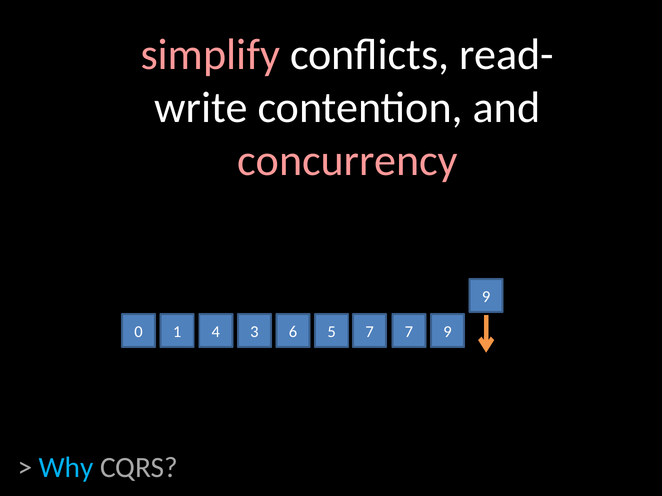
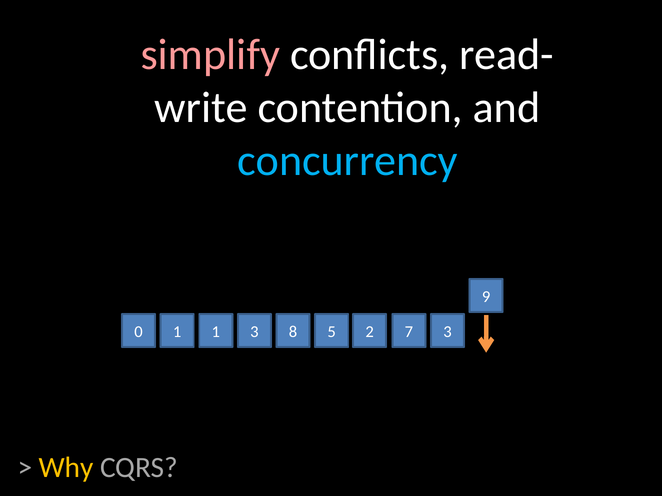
concurrency colour: pink -> light blue
1 4: 4 -> 1
6: 6 -> 8
5 7: 7 -> 2
7 9: 9 -> 3
Why colour: light blue -> yellow
